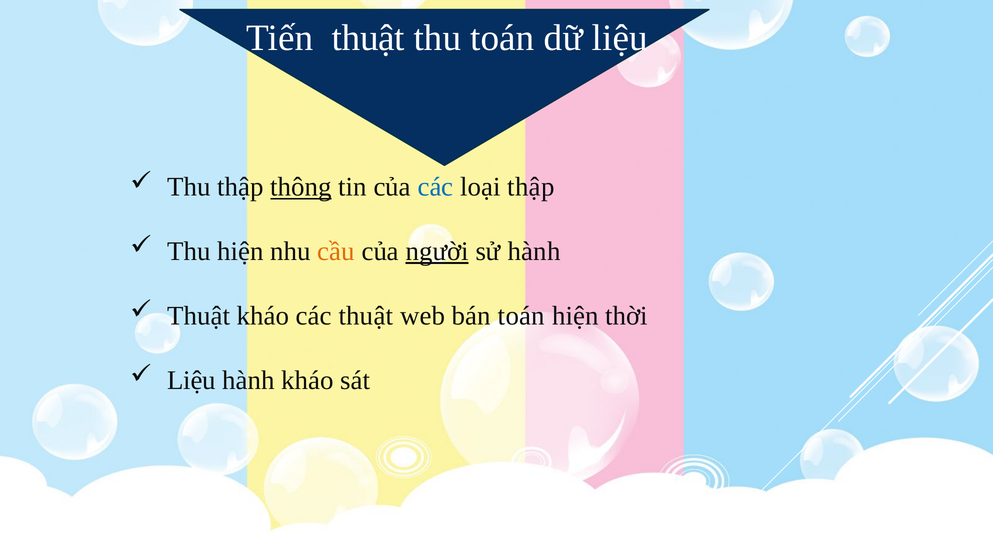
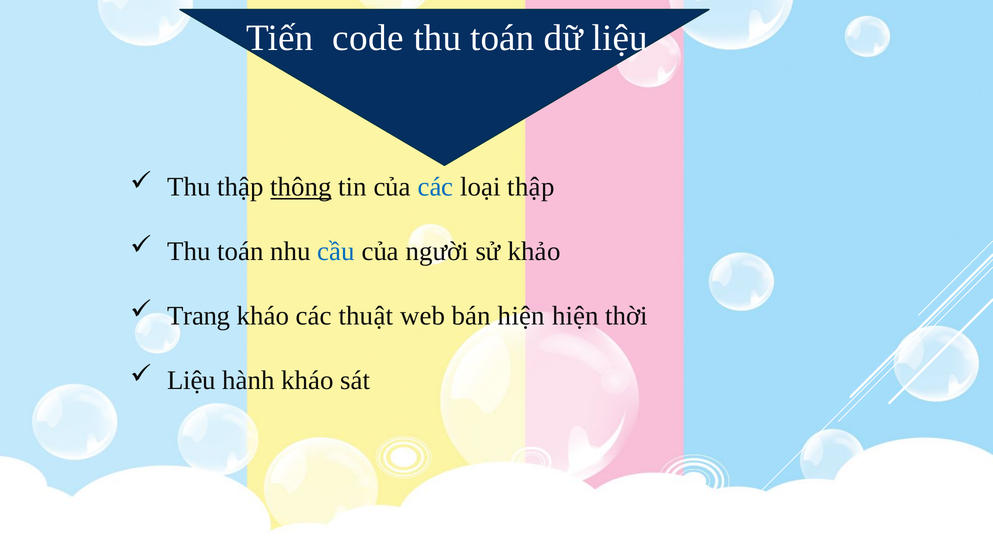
Tiến thuật: thuật -> code
hiện at (240, 252): hiện -> toán
cầu colour: orange -> blue
người underline: present -> none
sử hành: hành -> khảo
Thuật at (199, 316): Thuật -> Trang
bán toán: toán -> hiện
